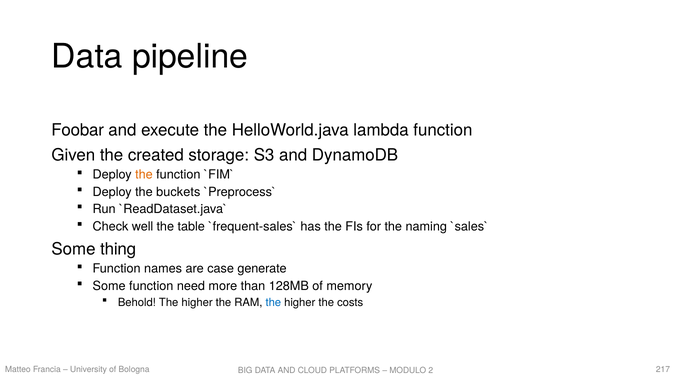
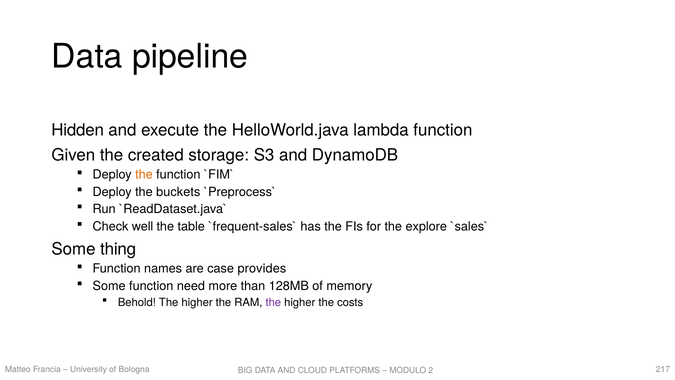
Foobar: Foobar -> Hidden
naming: naming -> explore
generate: generate -> provides
the at (273, 302) colour: blue -> purple
